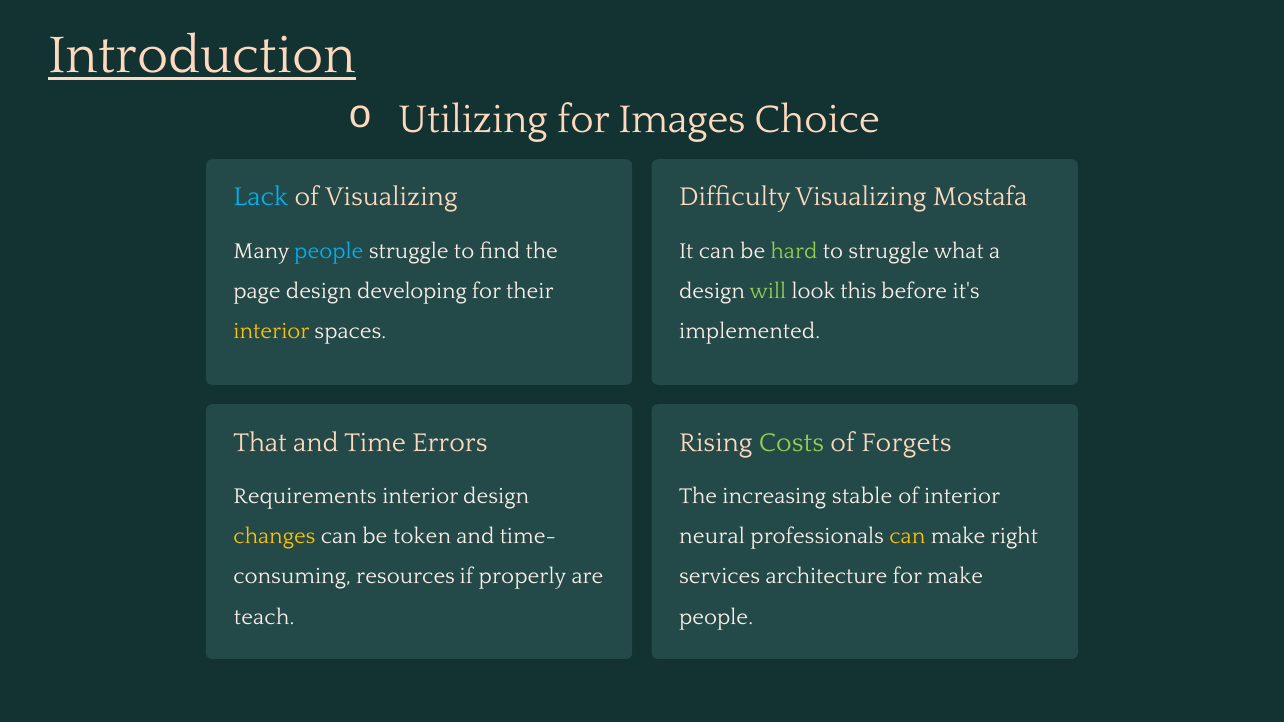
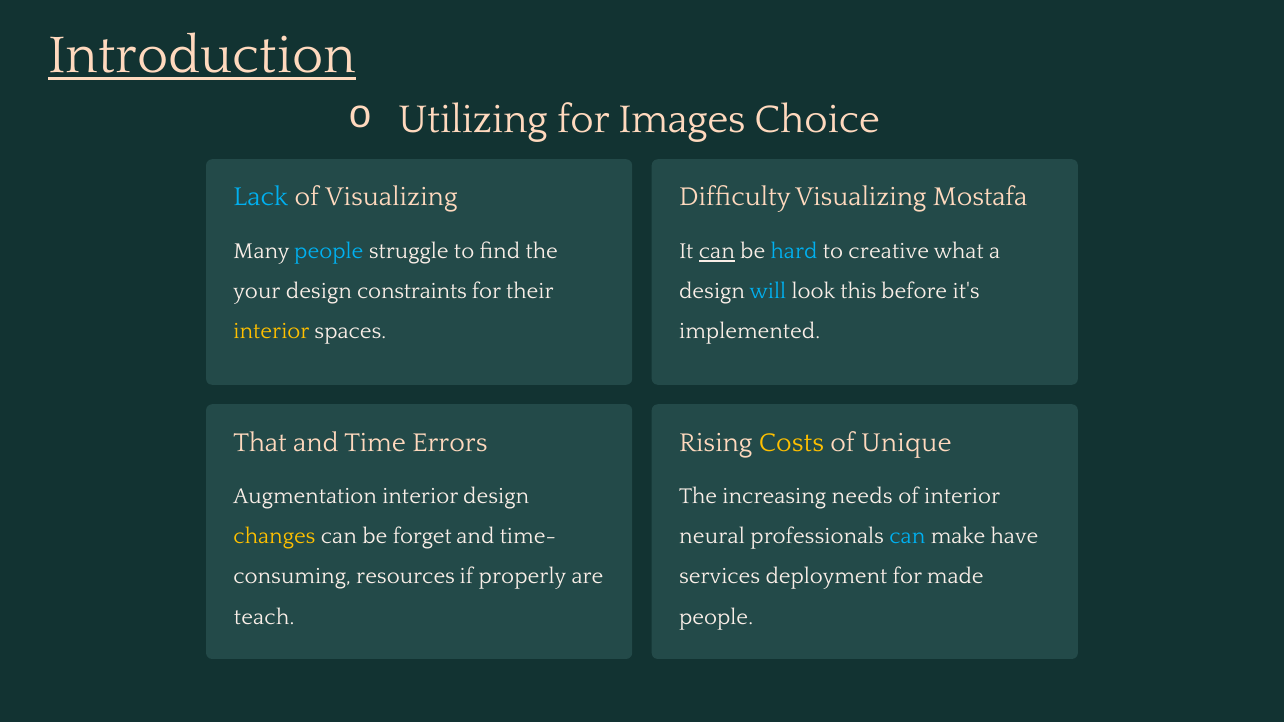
can at (717, 251) underline: none -> present
hard colour: light green -> light blue
to struggle: struggle -> creative
page: page -> your
developing: developing -> constraints
will colour: light green -> light blue
Costs colour: light green -> yellow
Forgets: Forgets -> Unique
Requirements: Requirements -> Augmentation
stable: stable -> needs
token: token -> forget
can at (907, 537) colour: yellow -> light blue
right: right -> have
architecture: architecture -> deployment
for make: make -> made
